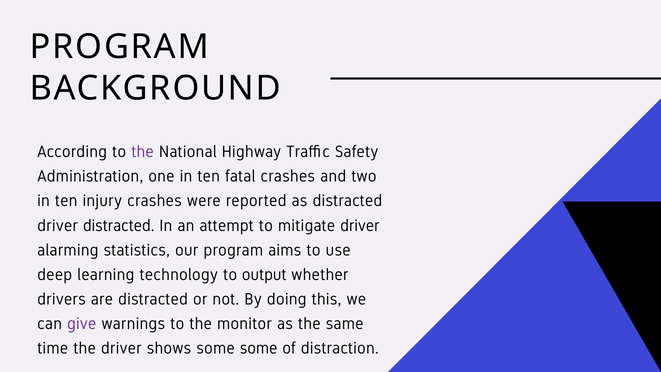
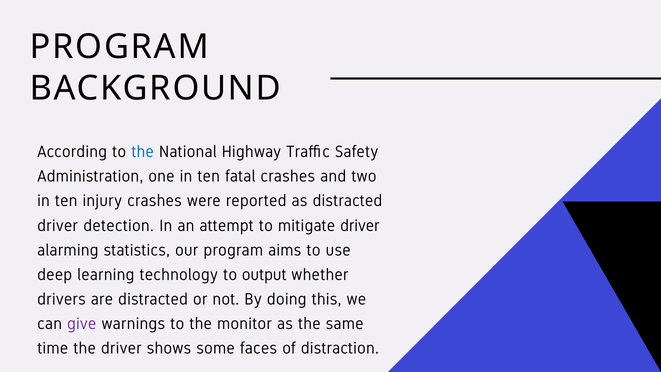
the at (143, 152) colour: purple -> blue
driver distracted: distracted -> detection
some some: some -> faces
